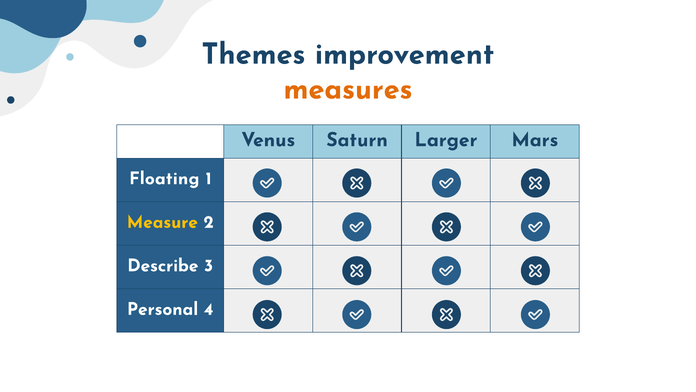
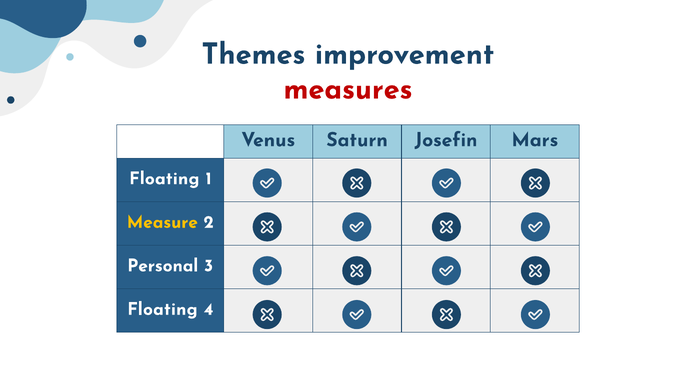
measures colour: orange -> red
Larger: Larger -> Josefin
Describe: Describe -> Personal
Personal at (163, 309): Personal -> Floating
